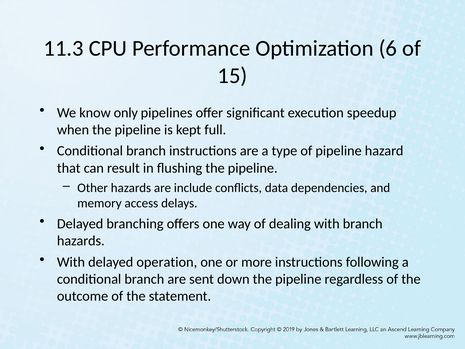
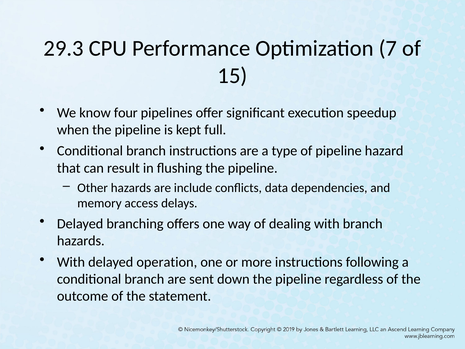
11.3: 11.3 -> 29.3
6: 6 -> 7
only: only -> four
